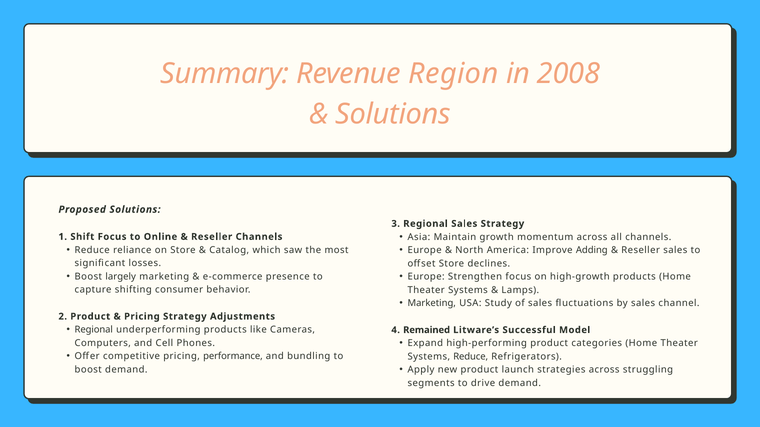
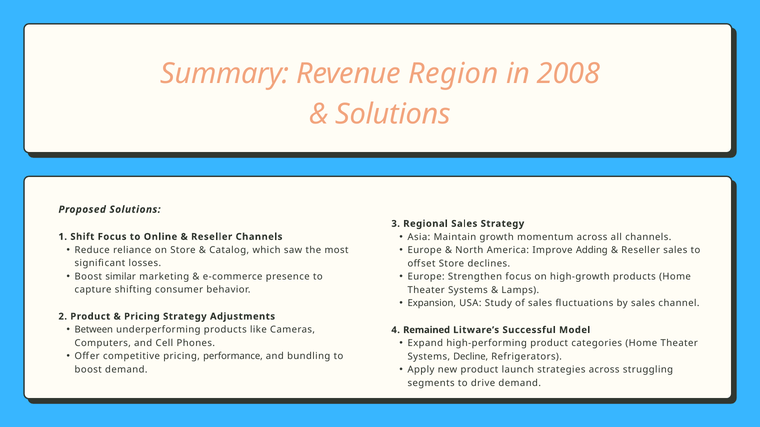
largely: largely -> similar
Marketing at (432, 304): Marketing -> Expansion
Regional at (94, 330): Regional -> Between
Systems Reduce: Reduce -> Decline
